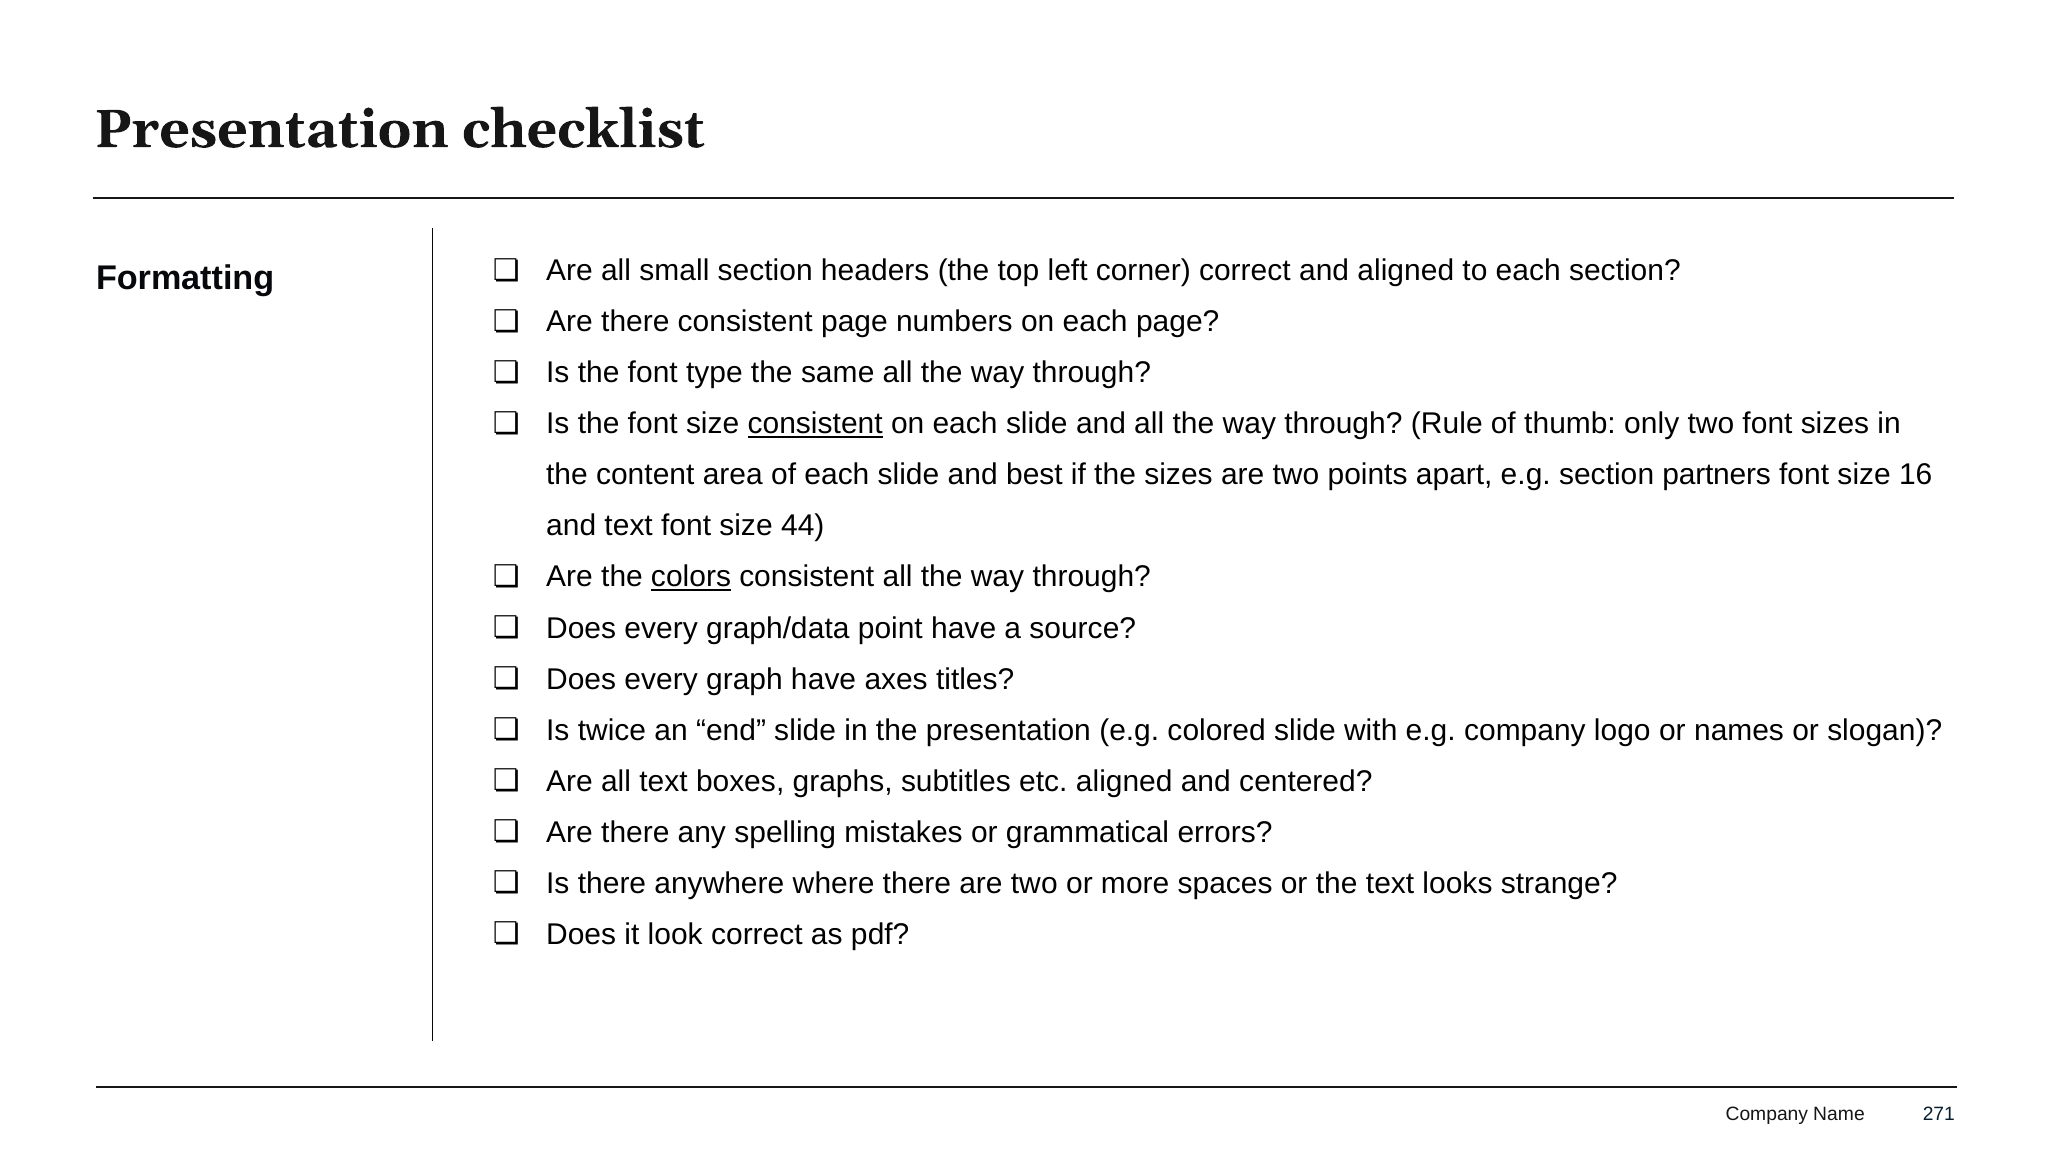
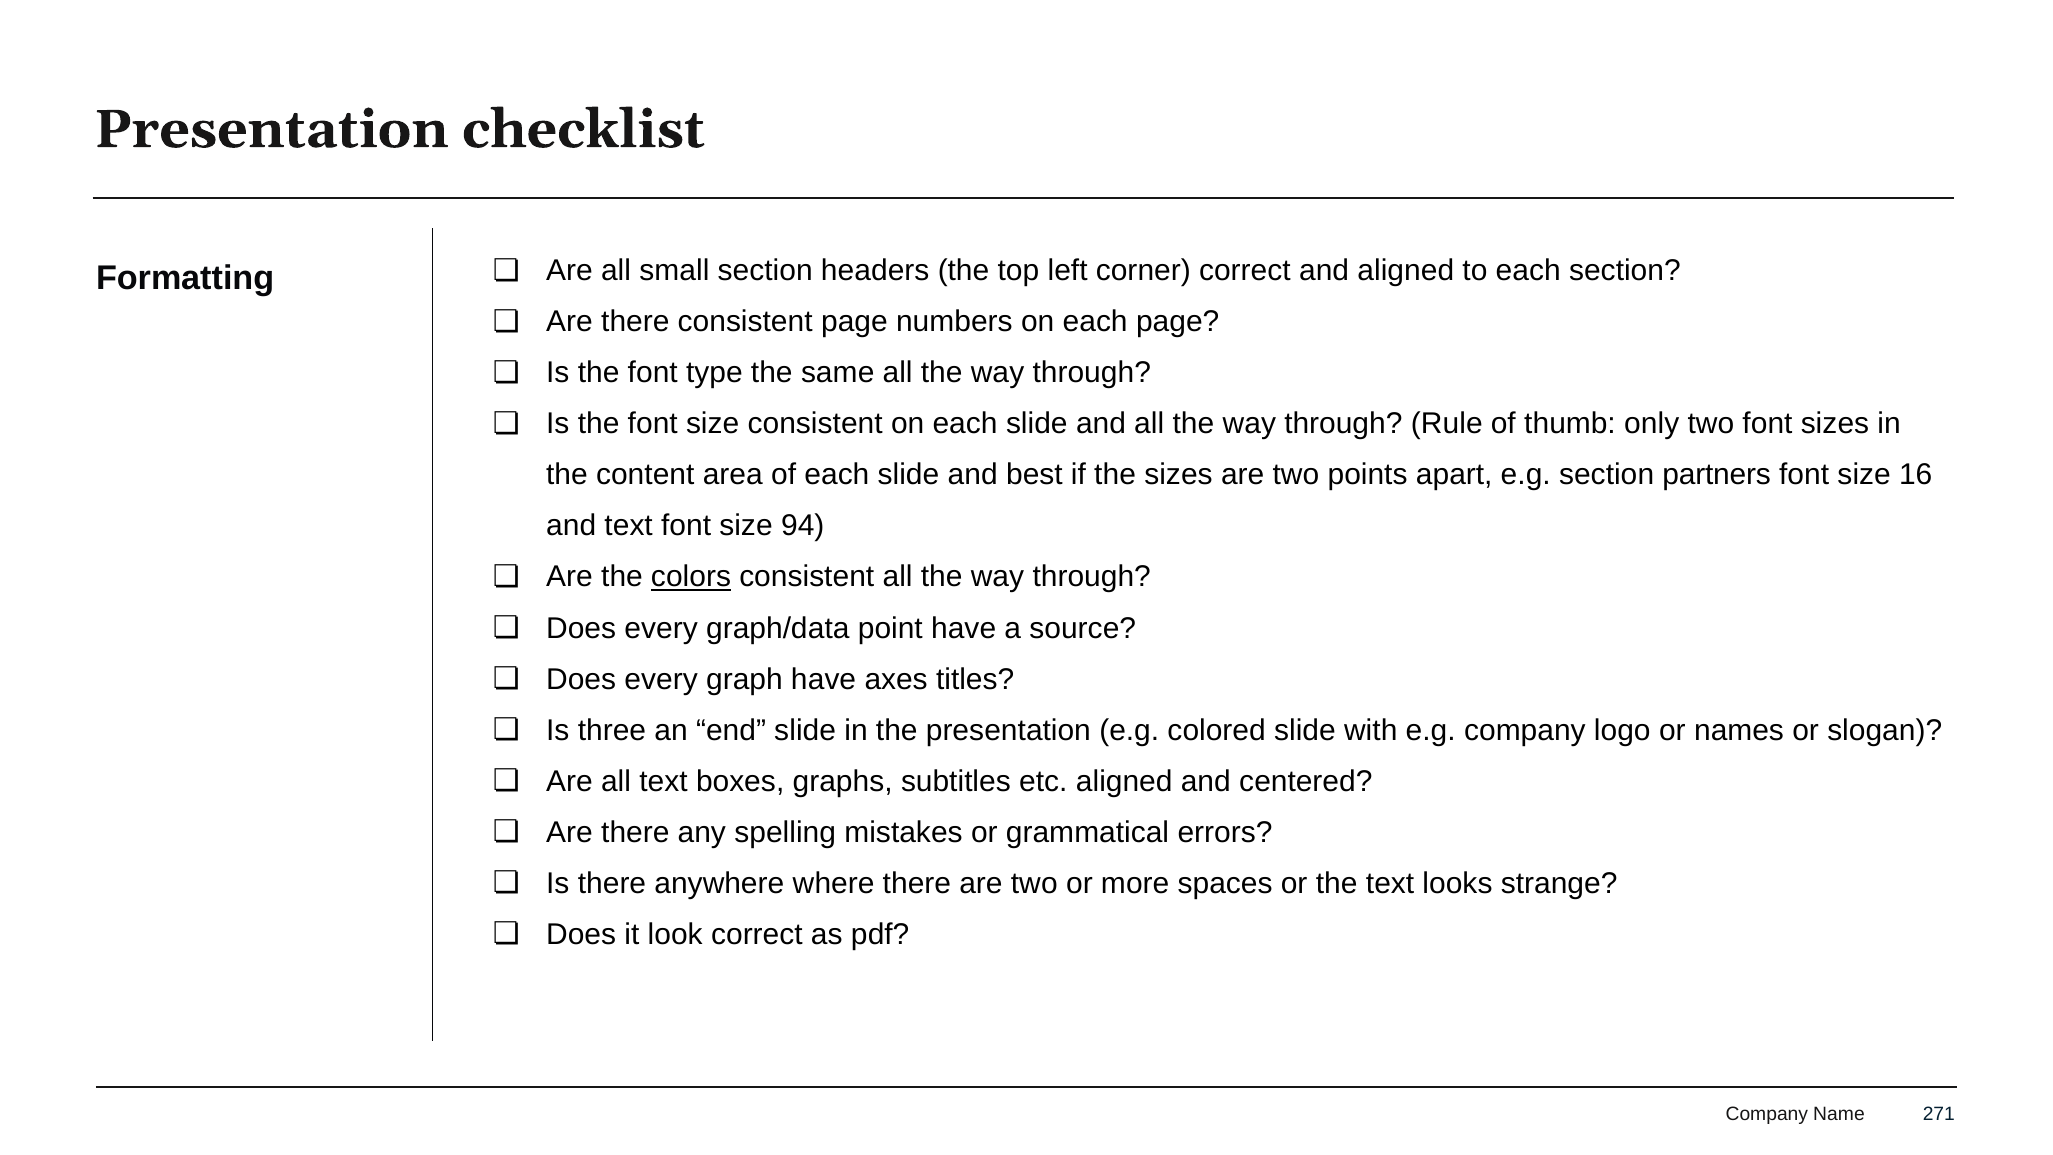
consistent at (815, 424) underline: present -> none
44: 44 -> 94
twice: twice -> three
